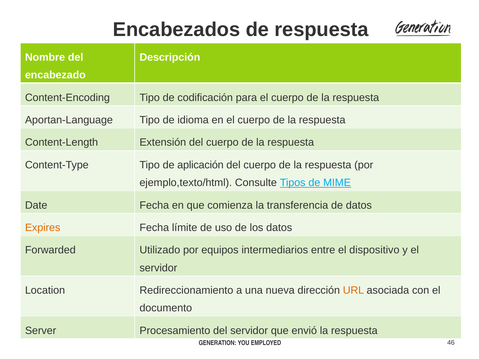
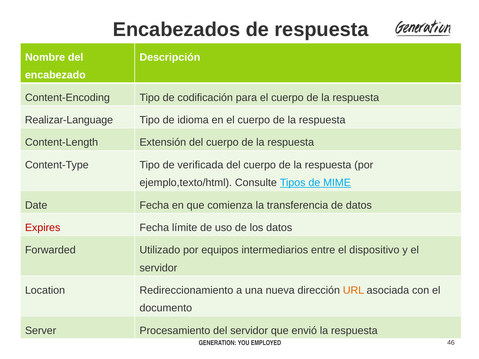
Aportan-Language: Aportan-Language -> Realizar-Language
aplicación: aplicación -> verificada
Expires colour: orange -> red
